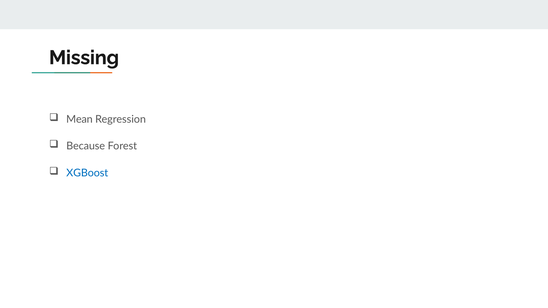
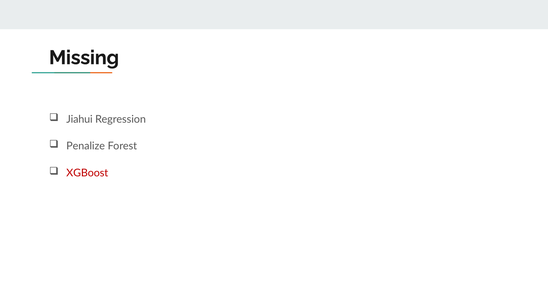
Mean: Mean -> Jiahui
Because: Because -> Penalize
XGBoost colour: blue -> red
